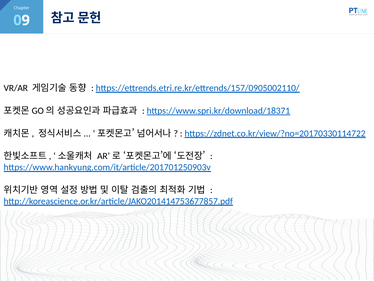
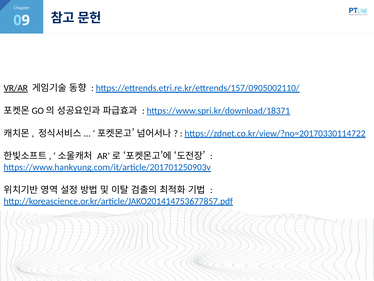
VR/AR underline: none -> present
